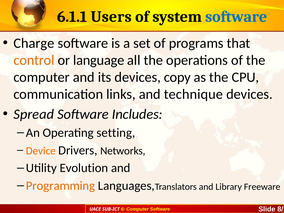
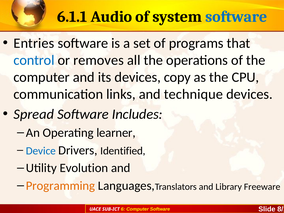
Users: Users -> Audio
Charge: Charge -> Entries
control colour: orange -> blue
language: language -> removes
setting: setting -> learner
Device colour: orange -> blue
Networks: Networks -> Identified
